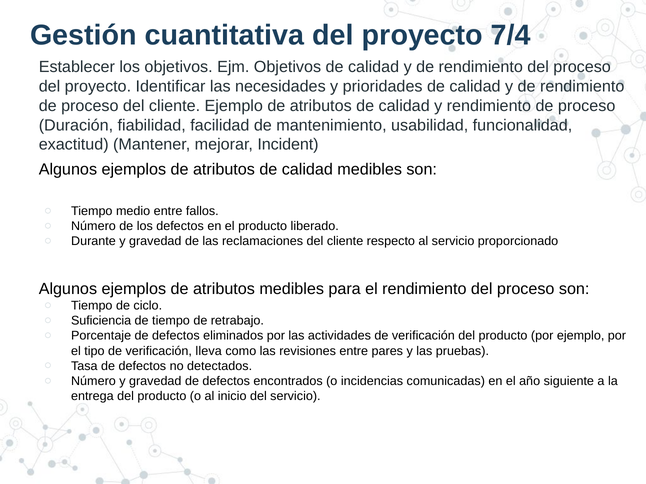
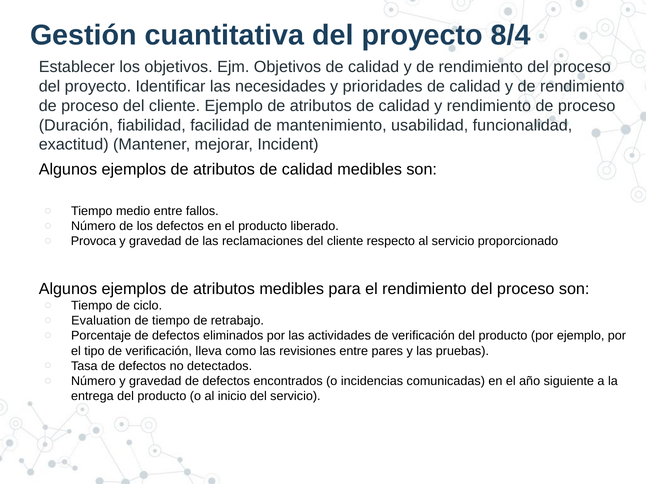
7/4: 7/4 -> 8/4
Durante: Durante -> Provoca
Suficiencia: Suficiencia -> Evaluation
